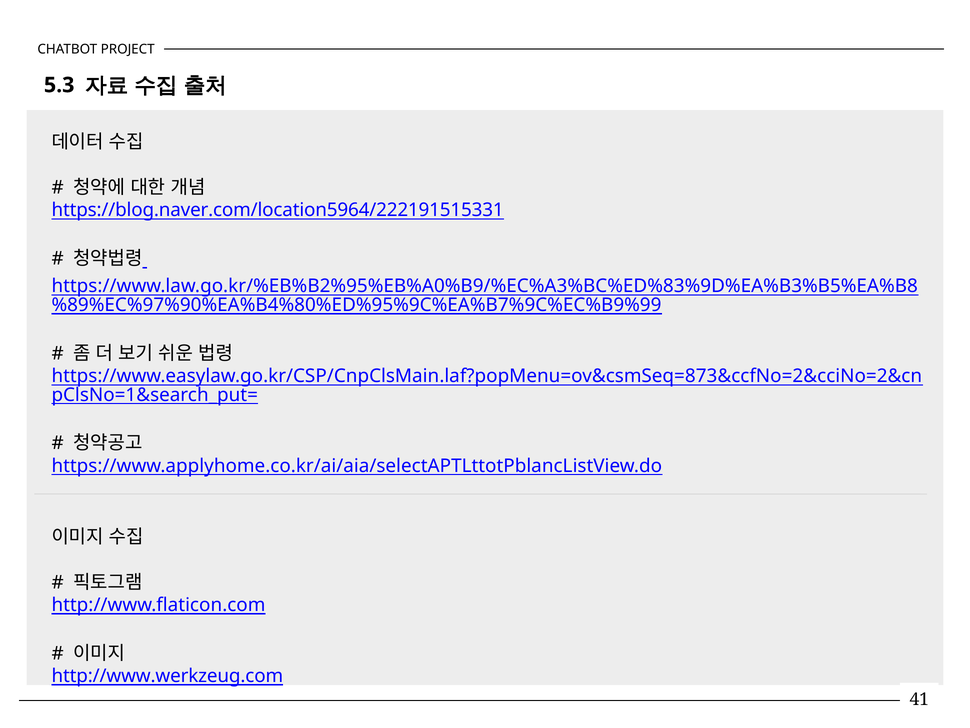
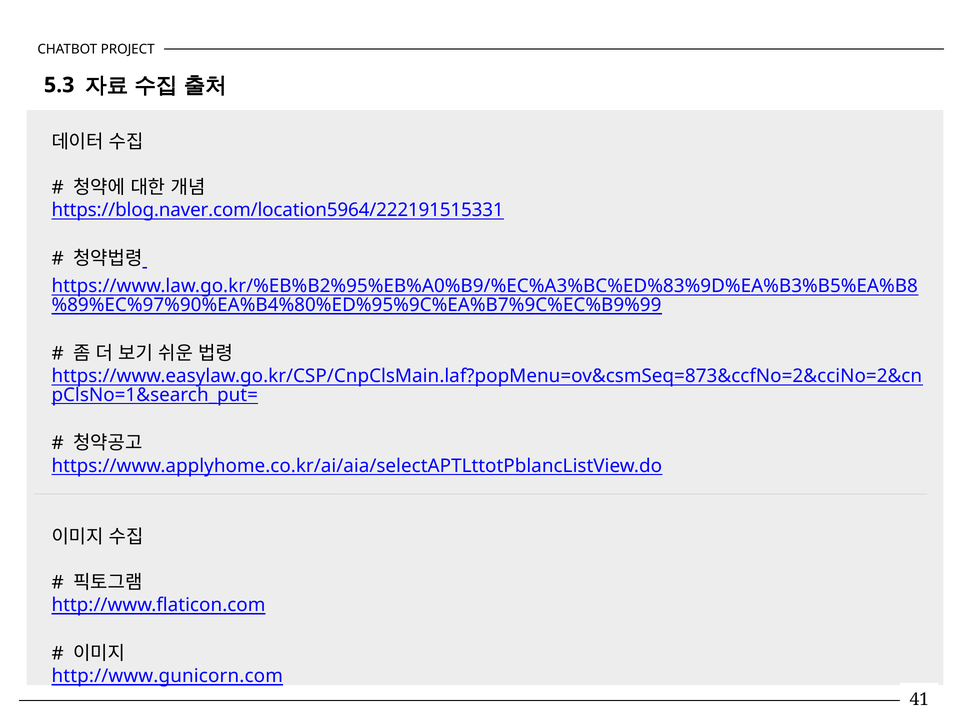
http://www.werkzeug.com: http://www.werkzeug.com -> http://www.gunicorn.com
